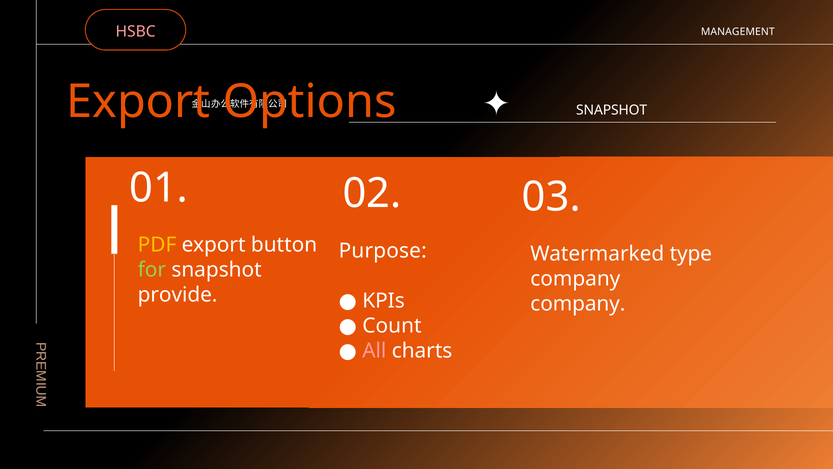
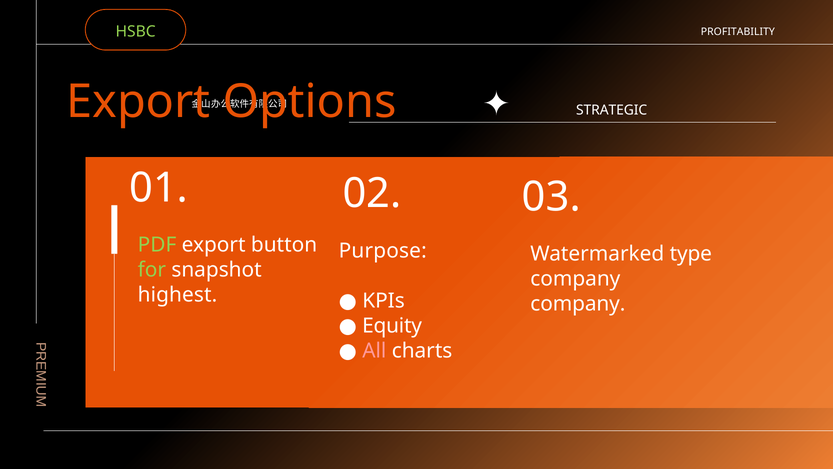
HSBC colour: pink -> light green
MANAGEMENT: MANAGEMENT -> PROFITABILITY
SNAPSHOT at (612, 110): SNAPSHOT -> STRATEGIC
PDF colour: yellow -> light green
provide: provide -> highest
Count: Count -> Equity
